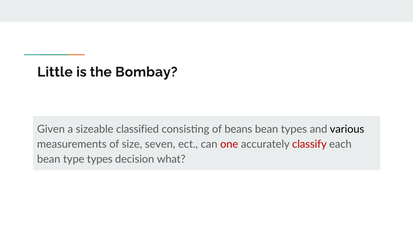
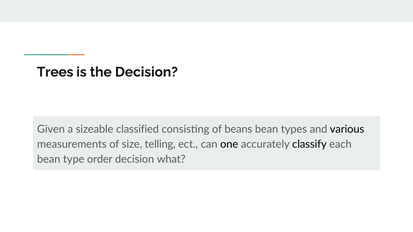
Little: Little -> Trees
the Bombay: Bombay -> Decision
seven: seven -> telling
one colour: red -> black
classify colour: red -> black
type types: types -> order
